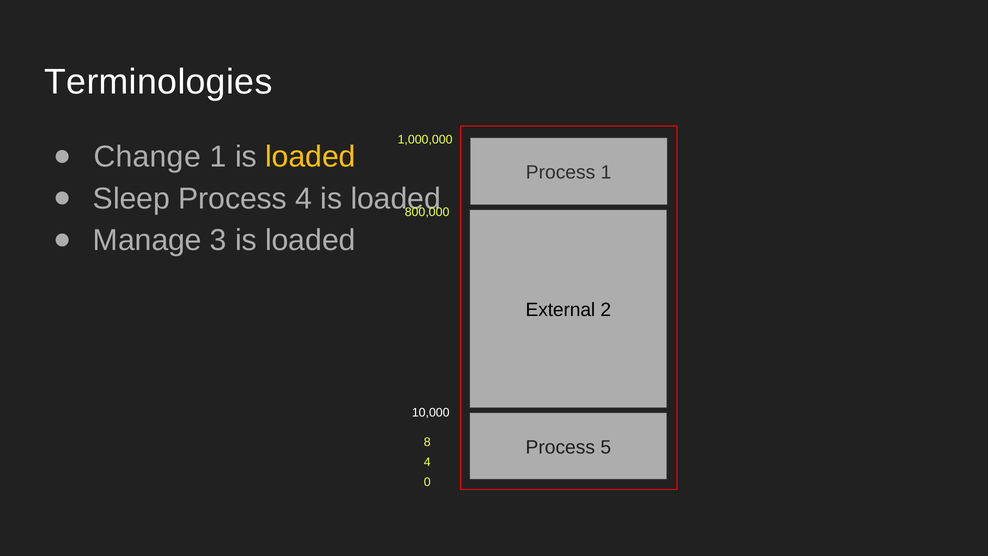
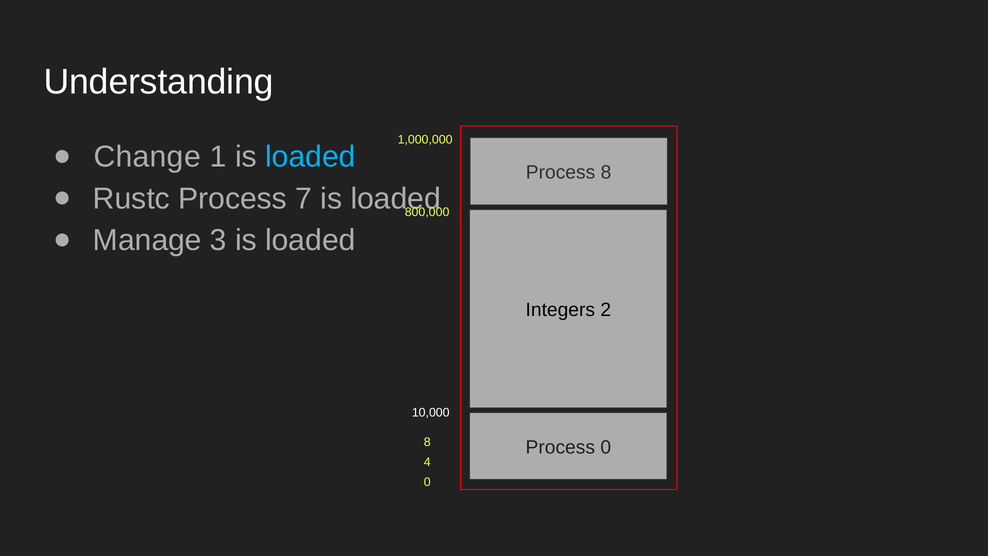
Terminologies: Terminologies -> Understanding
loaded at (310, 157) colour: yellow -> light blue
Process 1: 1 -> 8
Sleep: Sleep -> Rustc
Process 4: 4 -> 7
External: External -> Integers
Process 5: 5 -> 0
